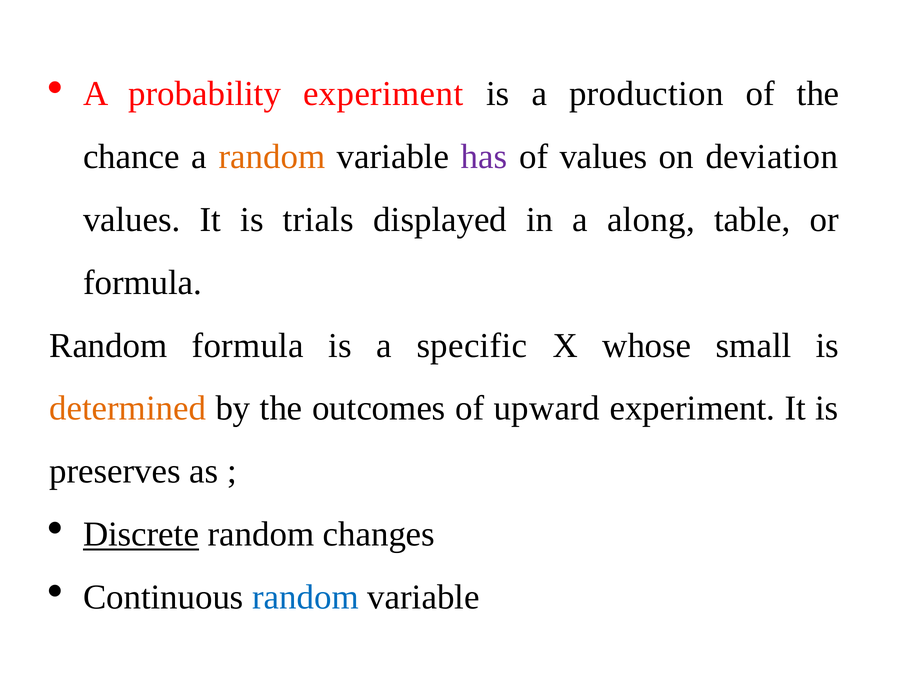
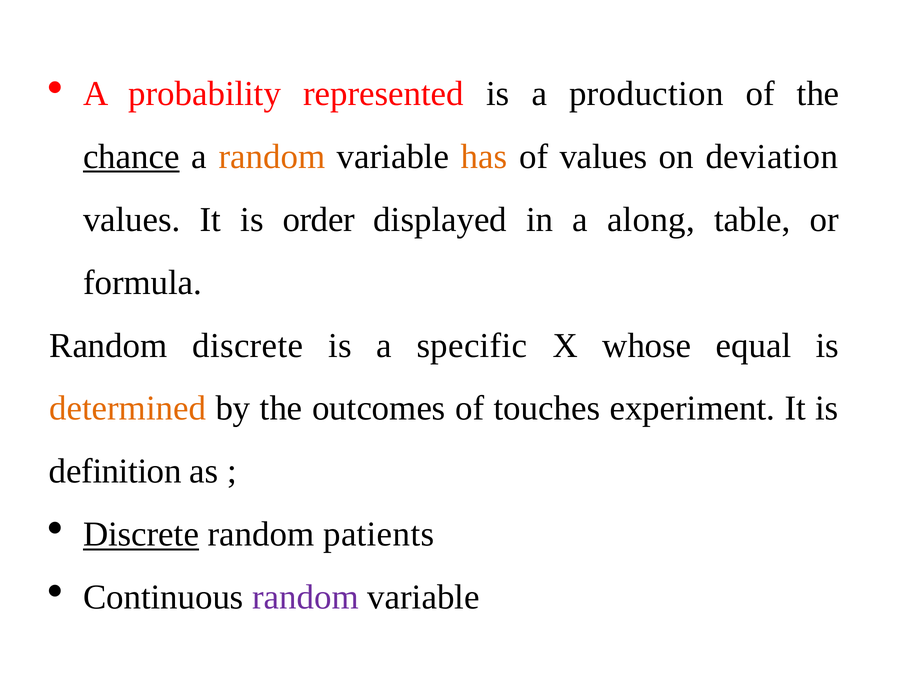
probability experiment: experiment -> represented
chance underline: none -> present
has colour: purple -> orange
trials: trials -> order
Random formula: formula -> discrete
small: small -> equal
upward: upward -> touches
preserves: preserves -> definition
changes: changes -> patients
random at (306, 597) colour: blue -> purple
